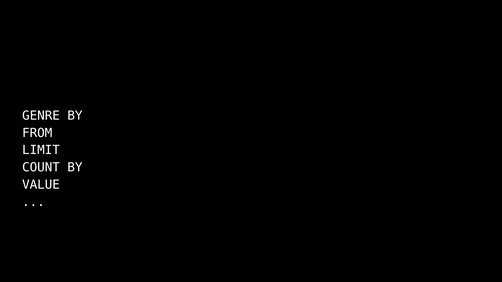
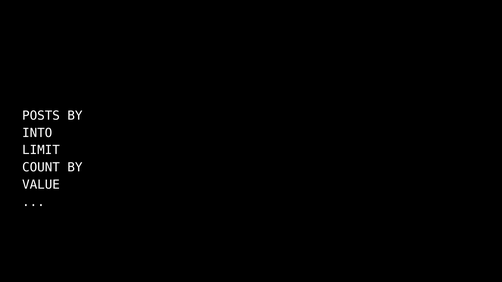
GENRE: GENRE -> POSTS
FROM: FROM -> INTO
